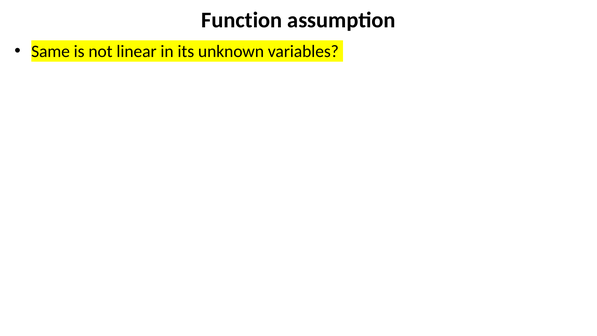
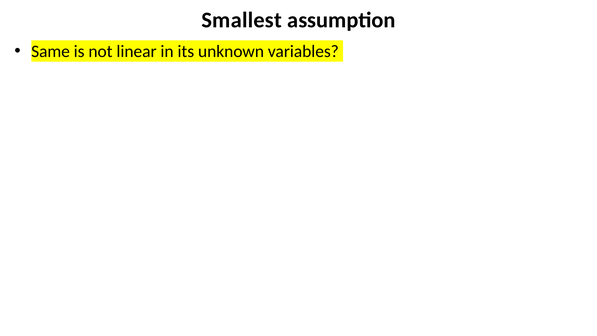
Function: Function -> Smallest
